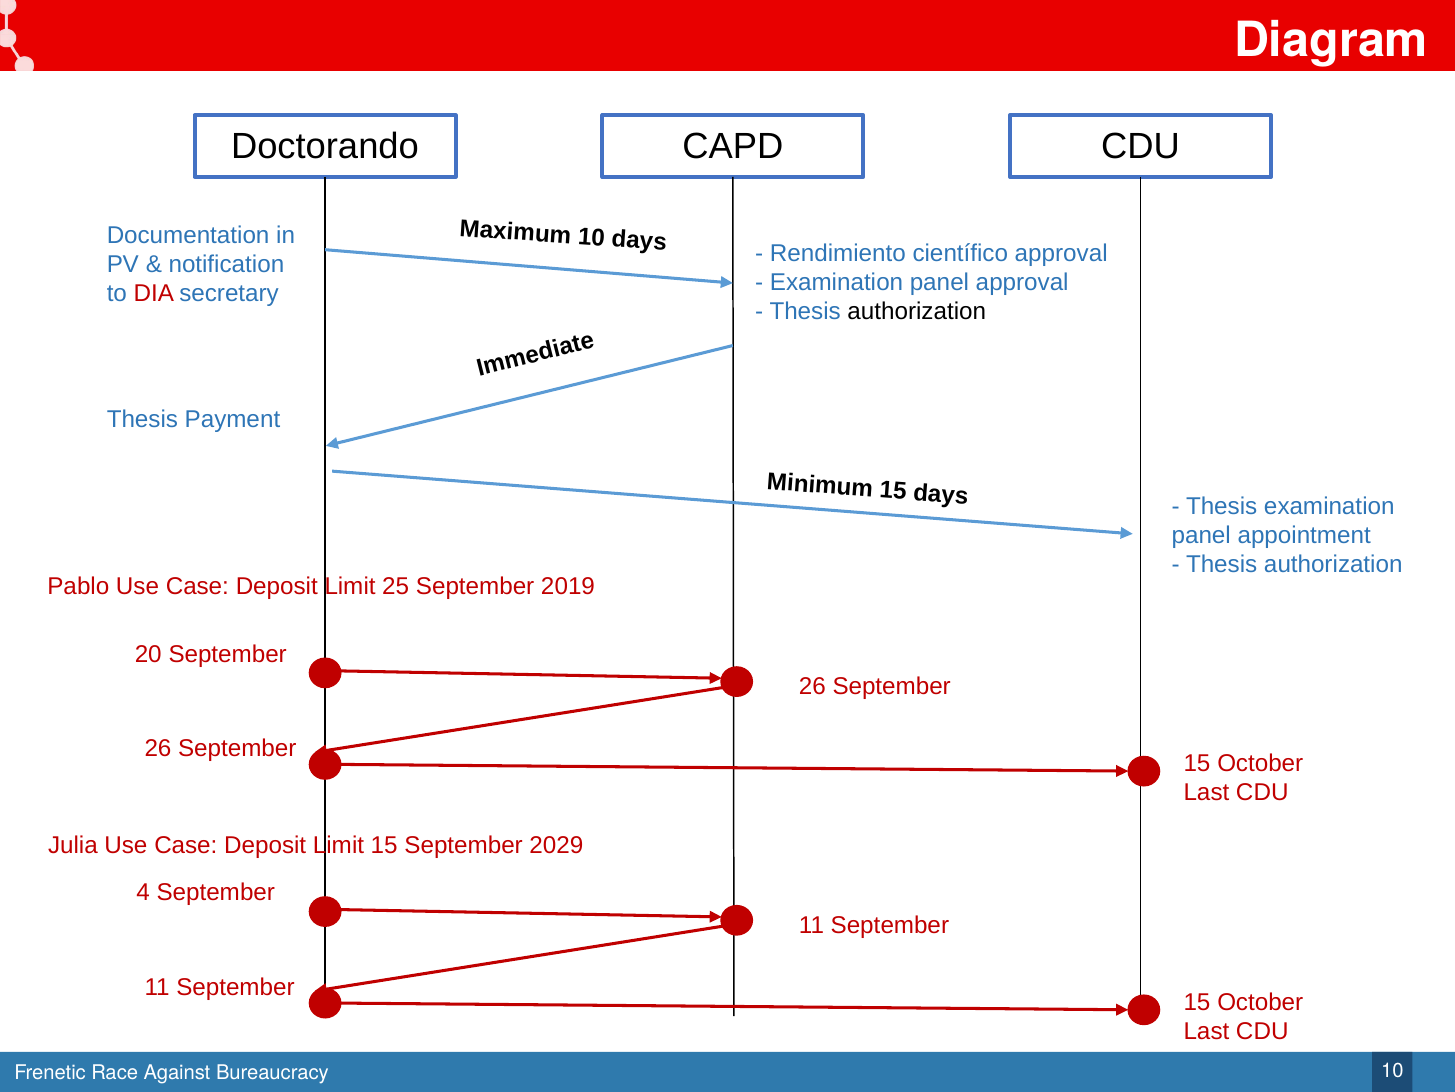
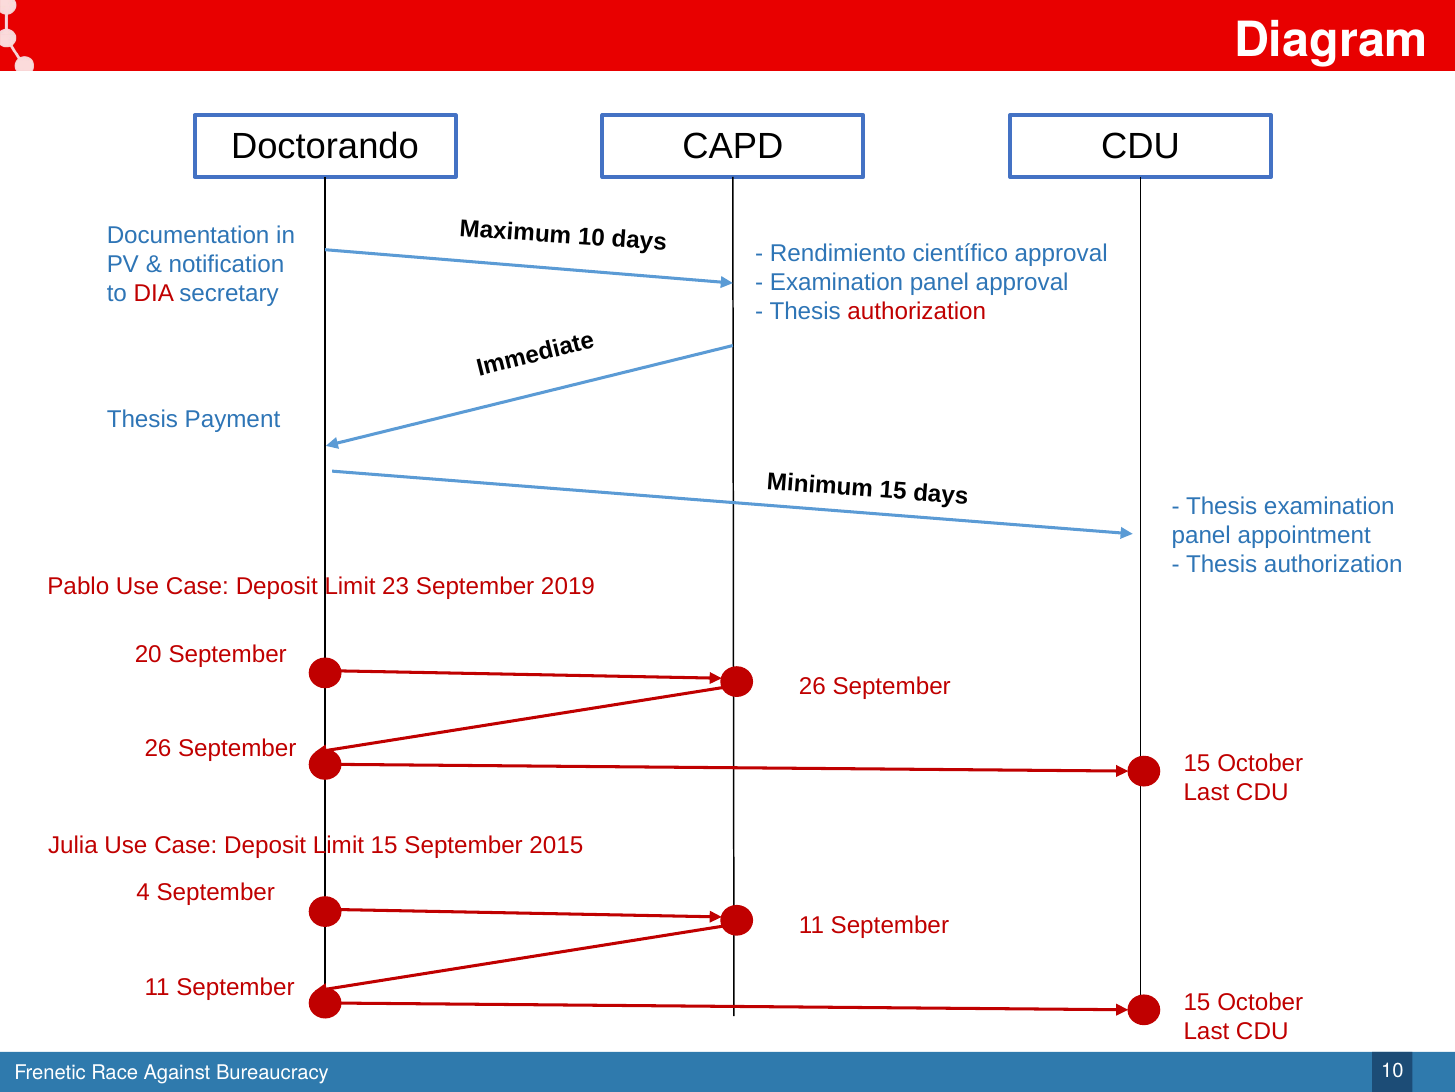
authorization at (917, 312) colour: black -> red
25: 25 -> 23
2029: 2029 -> 2015
